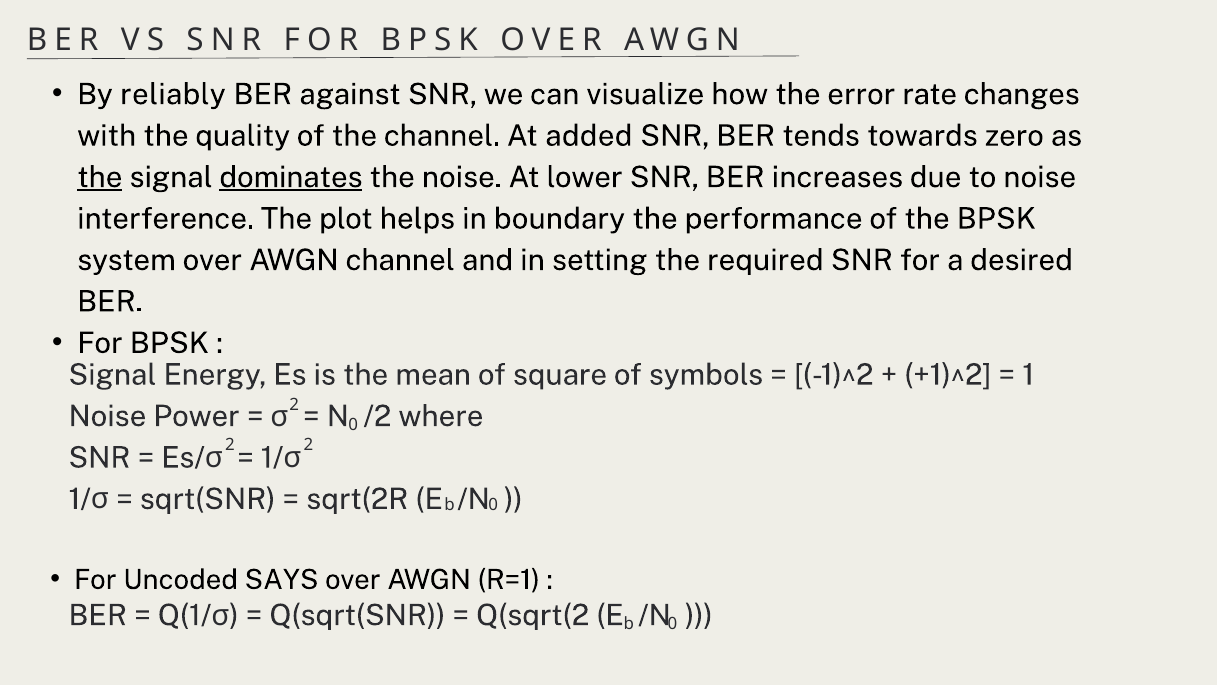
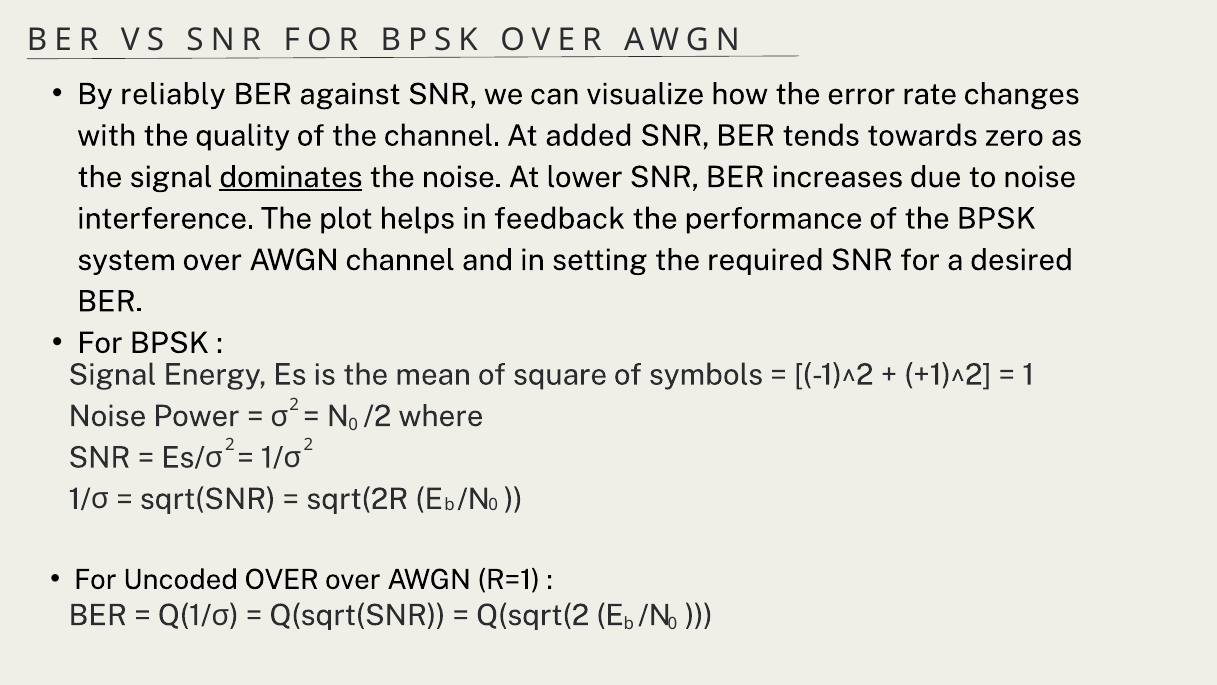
the at (100, 177) underline: present -> none
boundary: boundary -> feedback
Uncoded SAYS: SAYS -> OVER
